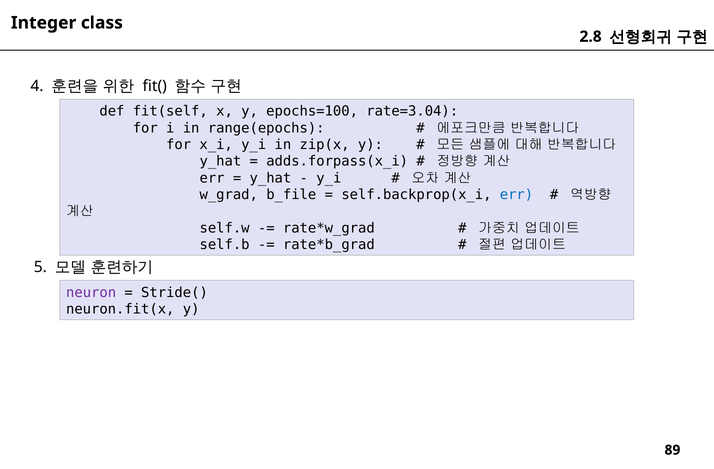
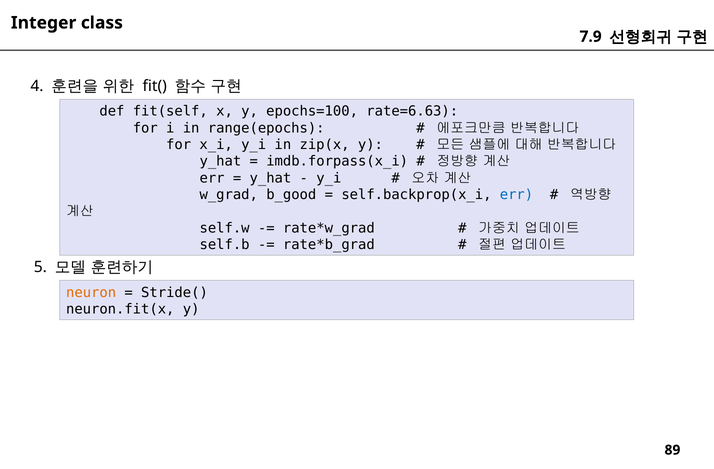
2.8: 2.8 -> 7.9
rate=3.04: rate=3.04 -> rate=6.63
adds.forpass(x_i: adds.forpass(x_i -> imdb.forpass(x_i
b_file: b_file -> b_good
neuron colour: purple -> orange
